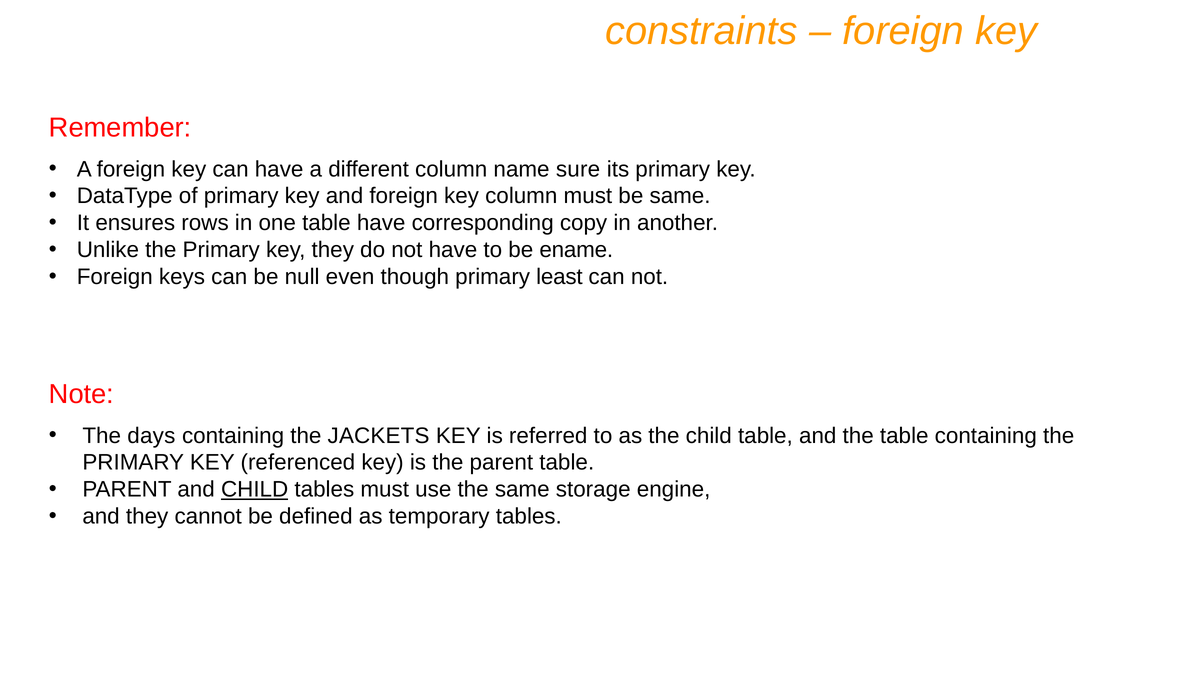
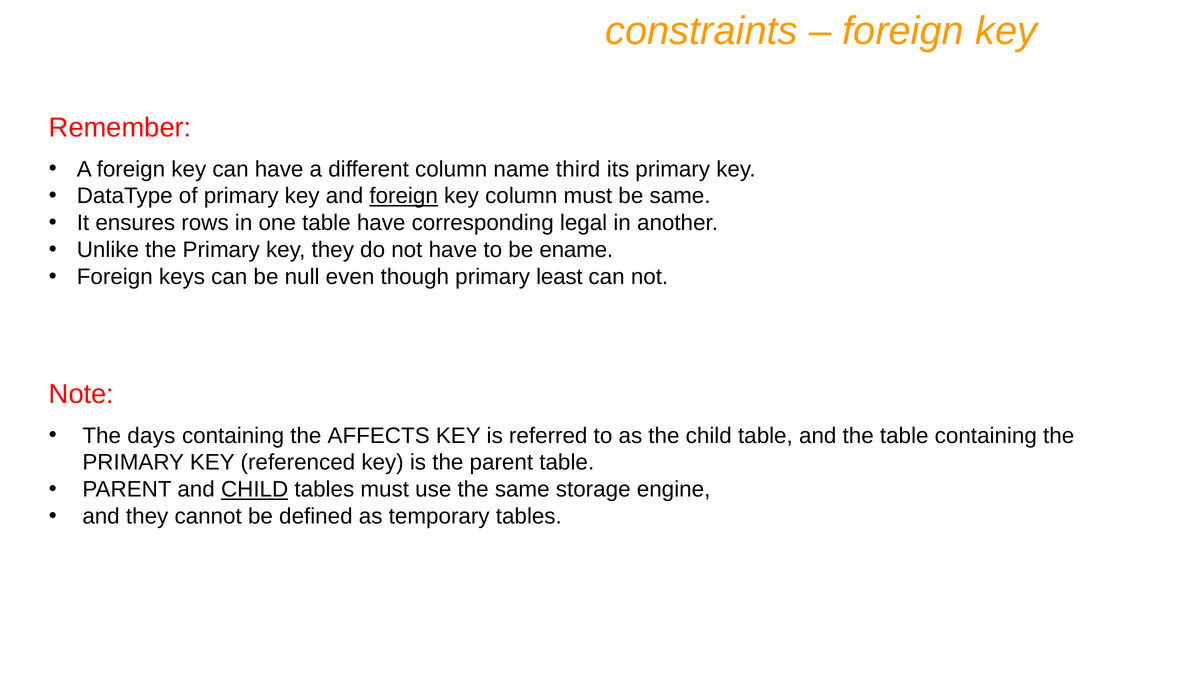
sure: sure -> third
foreign at (404, 196) underline: none -> present
copy: copy -> legal
JACKETS: JACKETS -> AFFECTS
